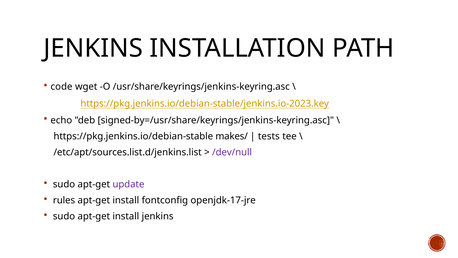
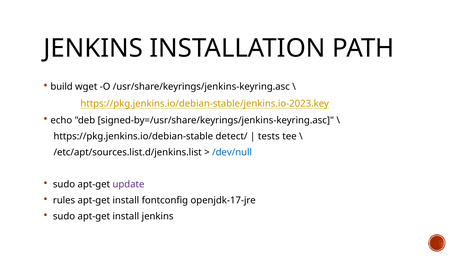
code: code -> build
makes/: makes/ -> detect/
/dev/null colour: purple -> blue
